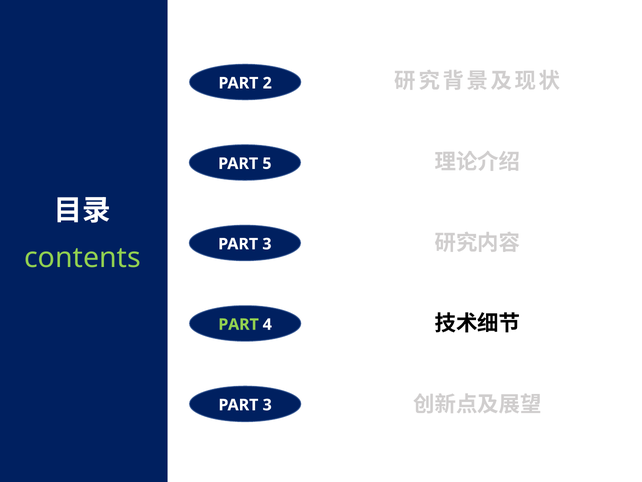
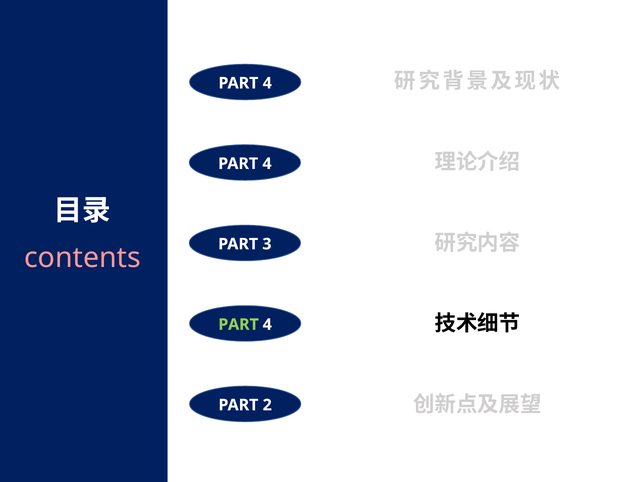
2 at (267, 83): 2 -> 4
5 at (267, 163): 5 -> 4
contents colour: light green -> pink
3 at (267, 405): 3 -> 2
